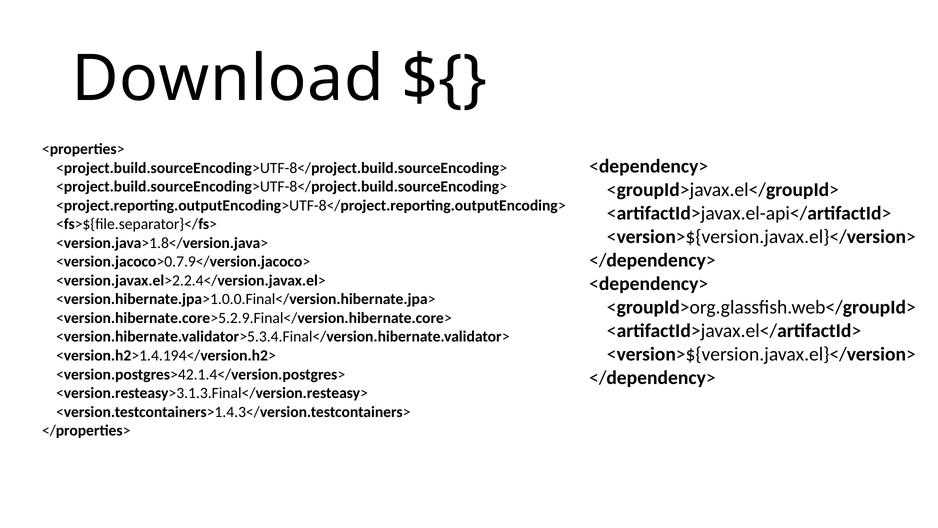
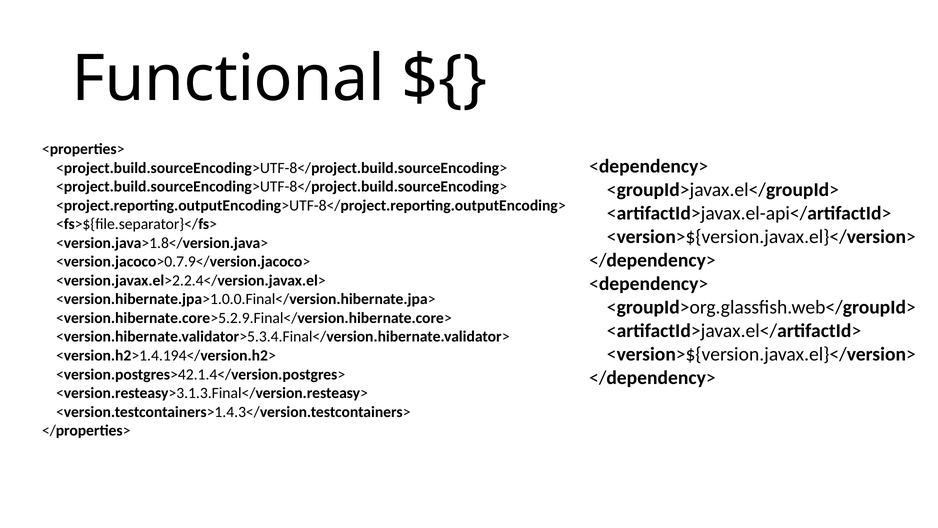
Download: Download -> Functional
